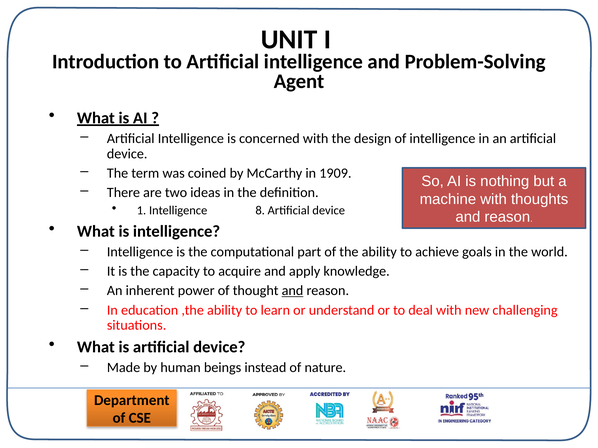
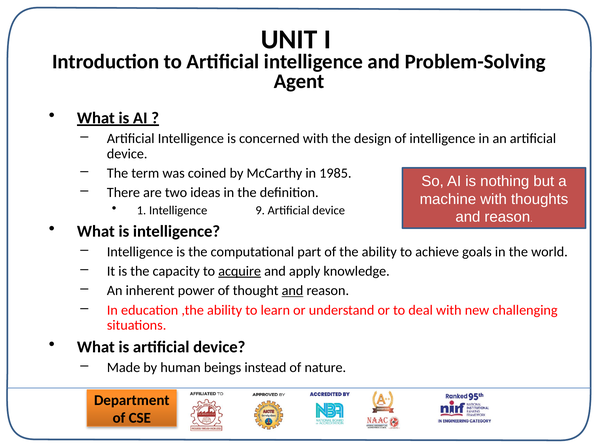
1909: 1909 -> 1985
8: 8 -> 9
acquire underline: none -> present
